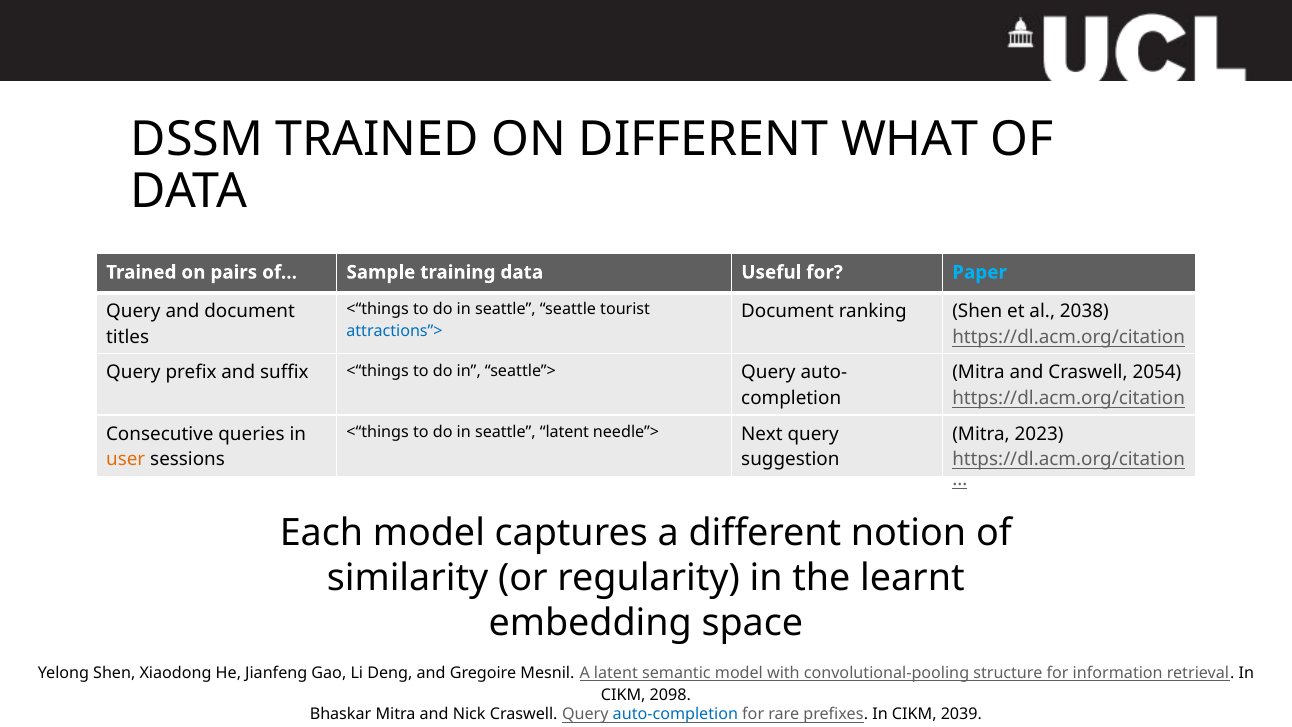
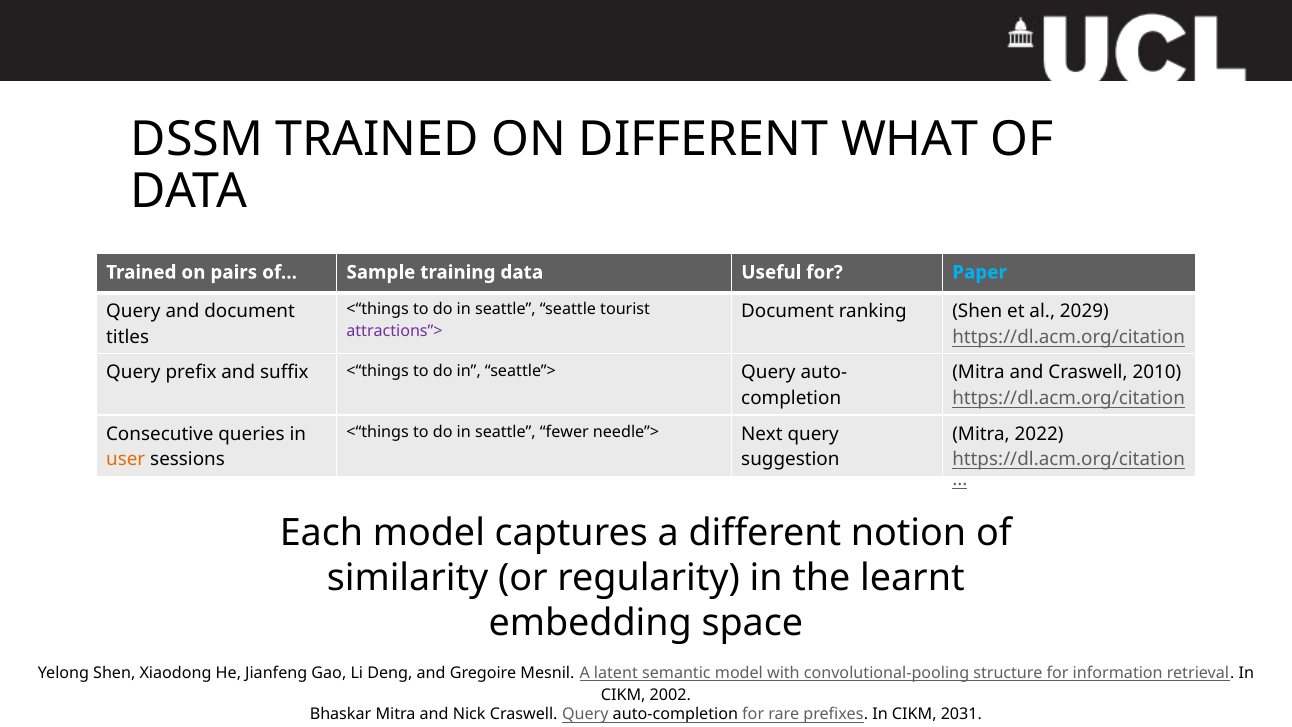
2038: 2038 -> 2029
attractions”> colour: blue -> purple
2054: 2054 -> 2010
seattle latent: latent -> fewer
2023: 2023 -> 2022
2098: 2098 -> 2002
auto-completion colour: blue -> black
2039: 2039 -> 2031
